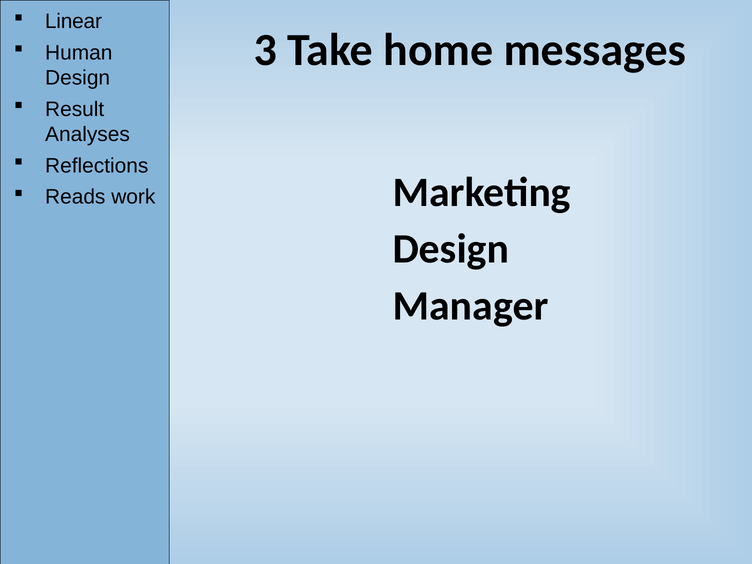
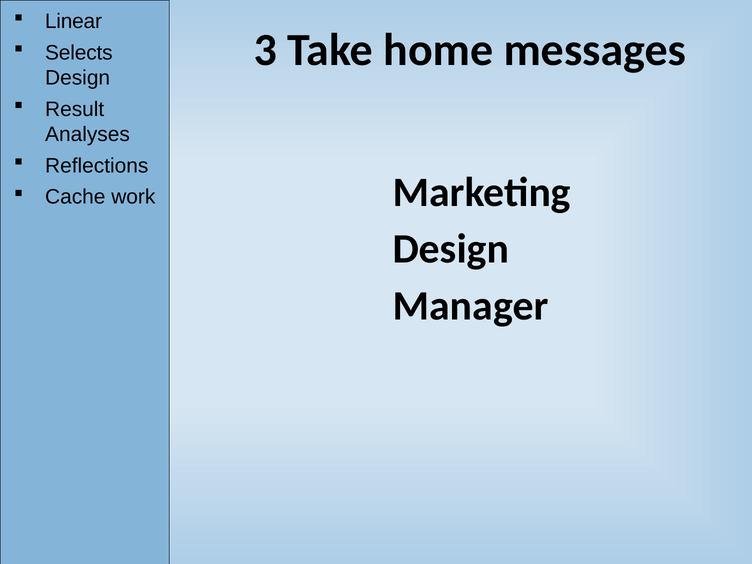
Human: Human -> Selects
Reads: Reads -> Cache
